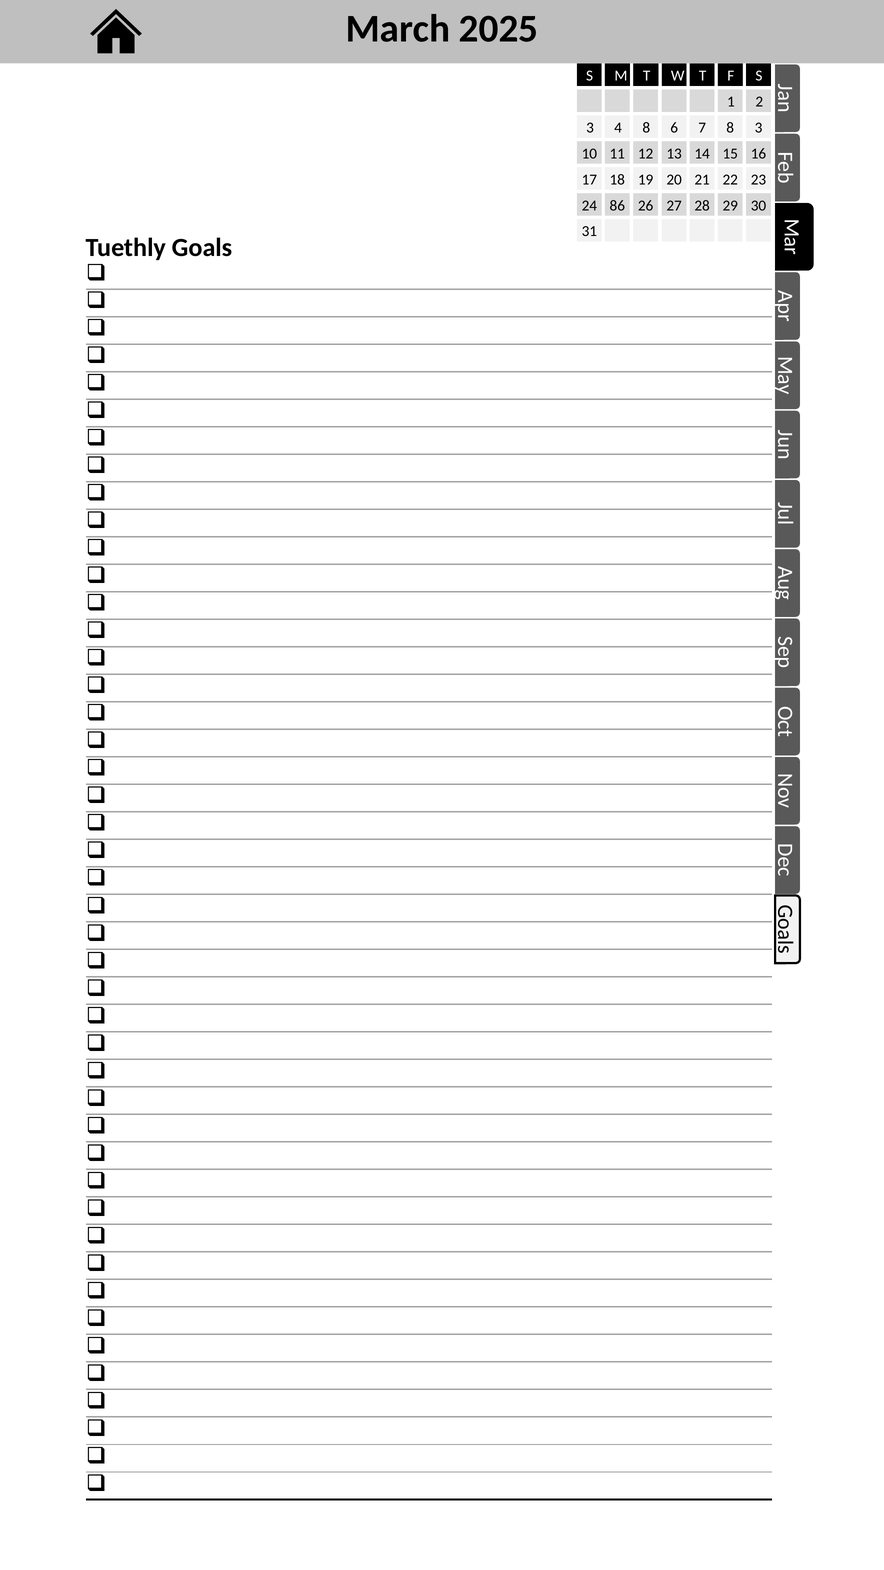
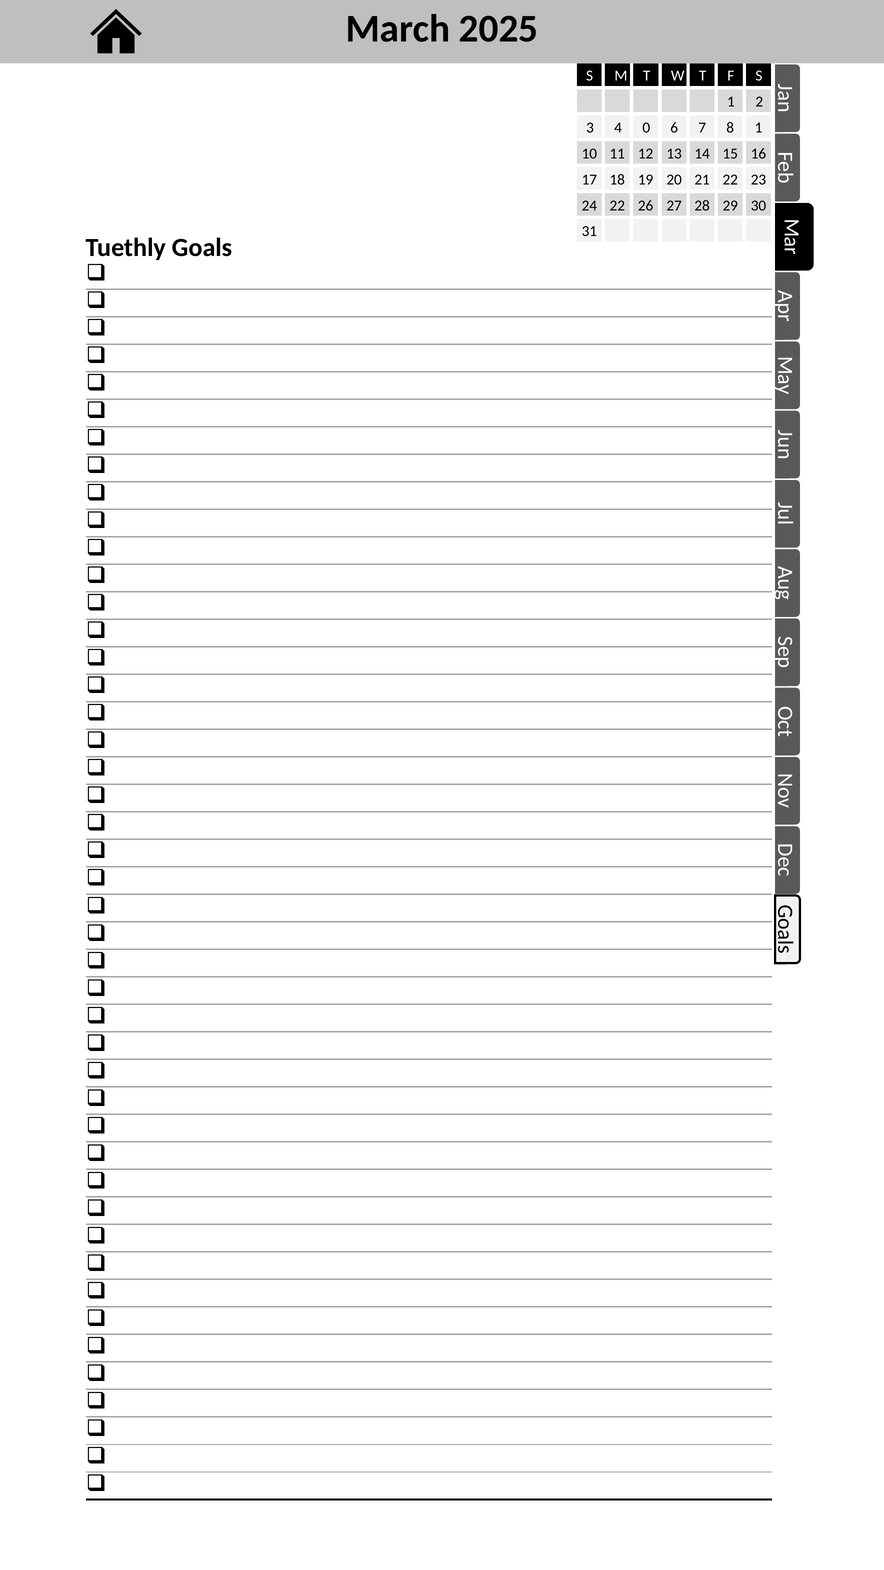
4 8: 8 -> 0
8 3: 3 -> 1
24 86: 86 -> 22
